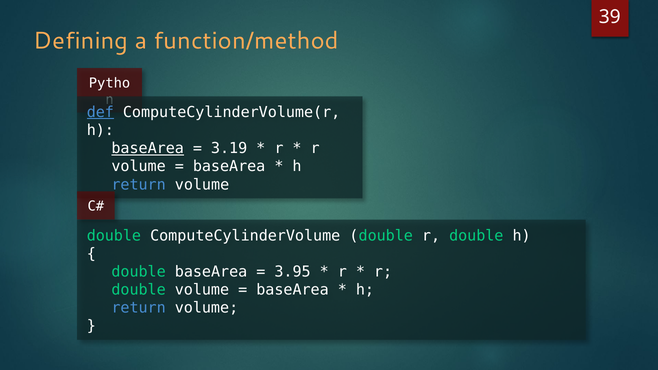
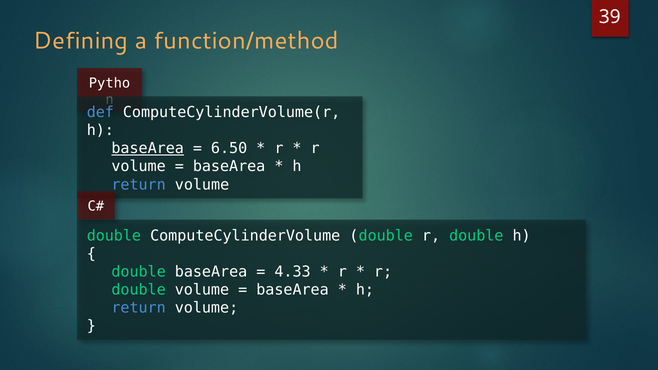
def underline: present -> none
3.19: 3.19 -> 6.50
3.95: 3.95 -> 4.33
